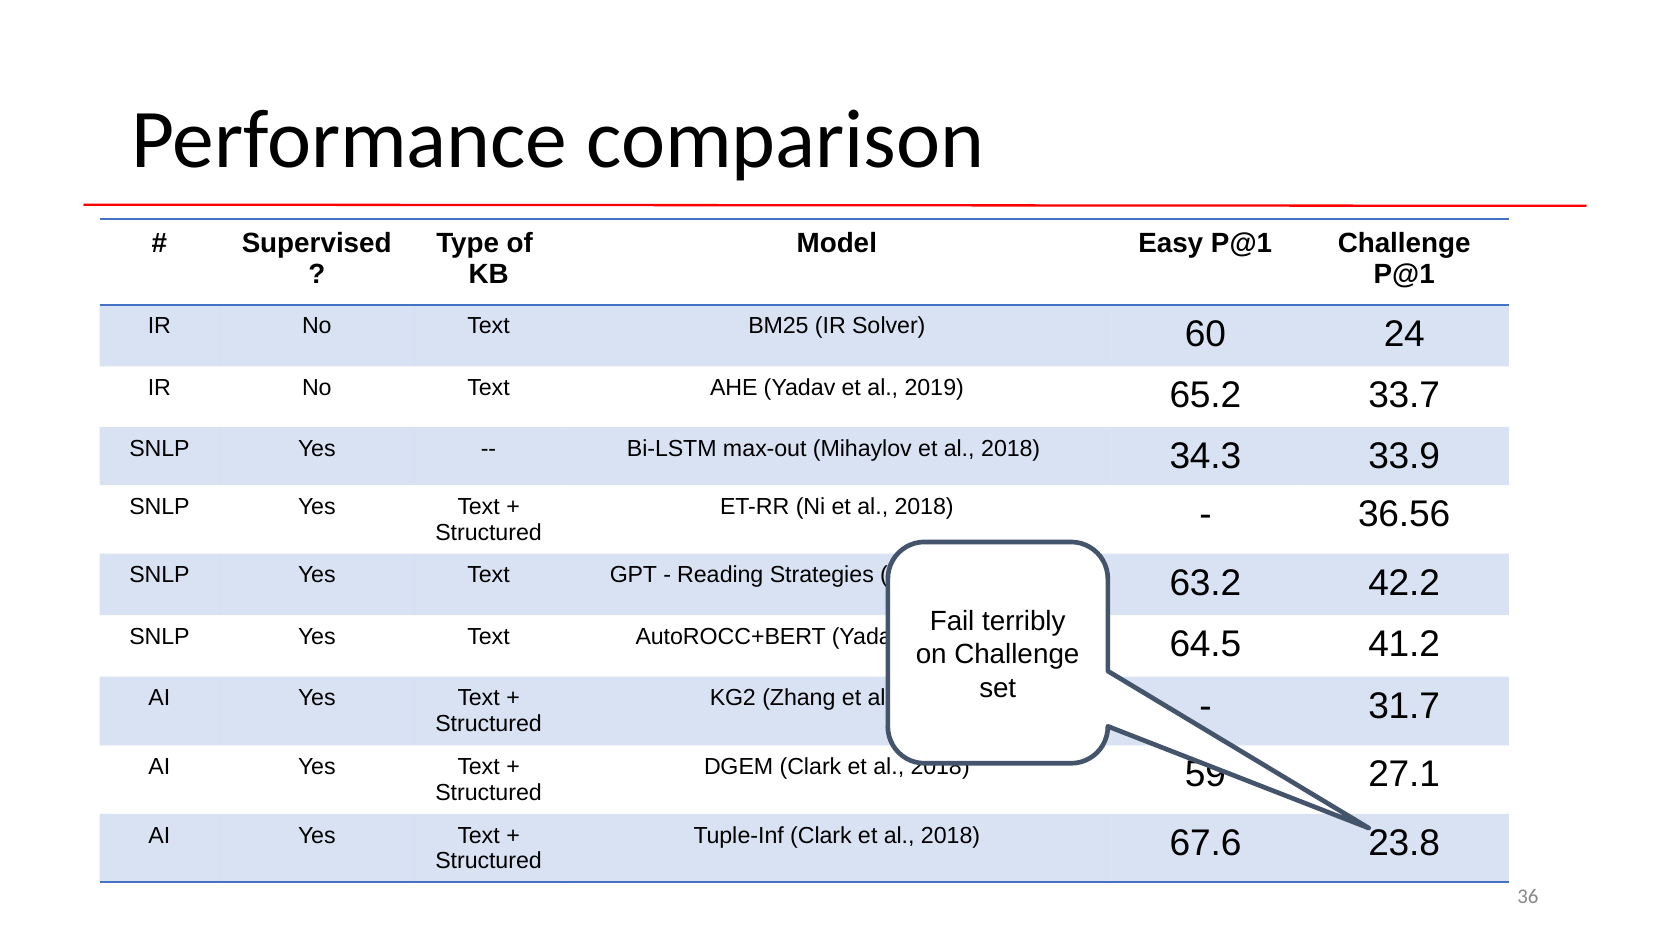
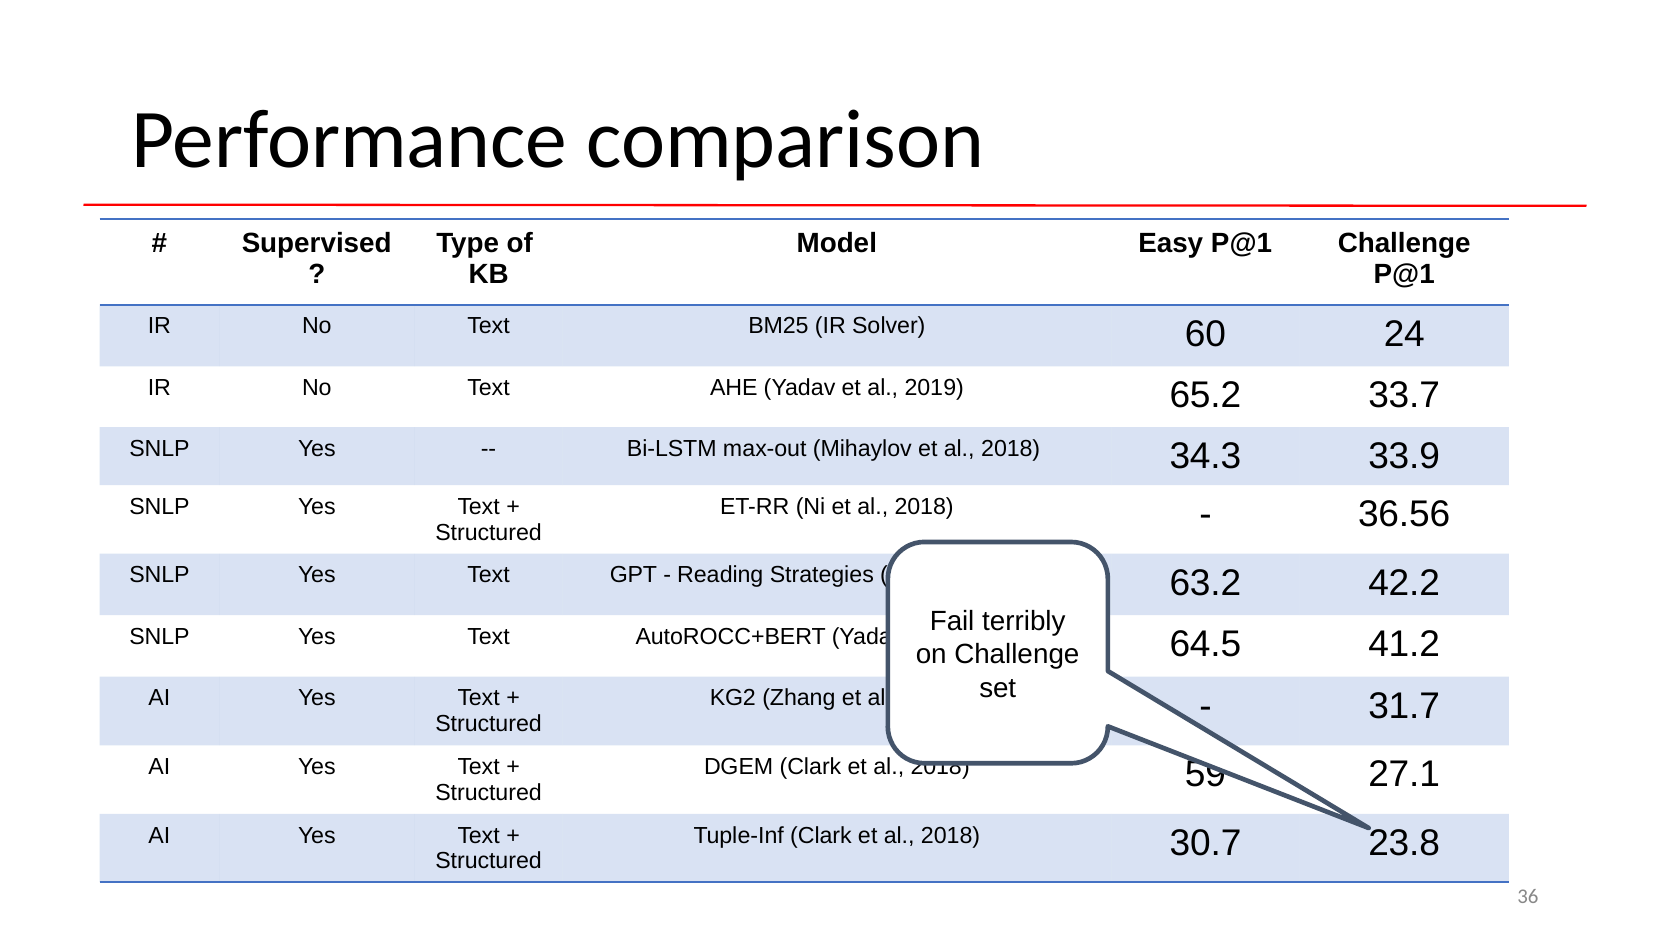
67.6: 67.6 -> 30.7
